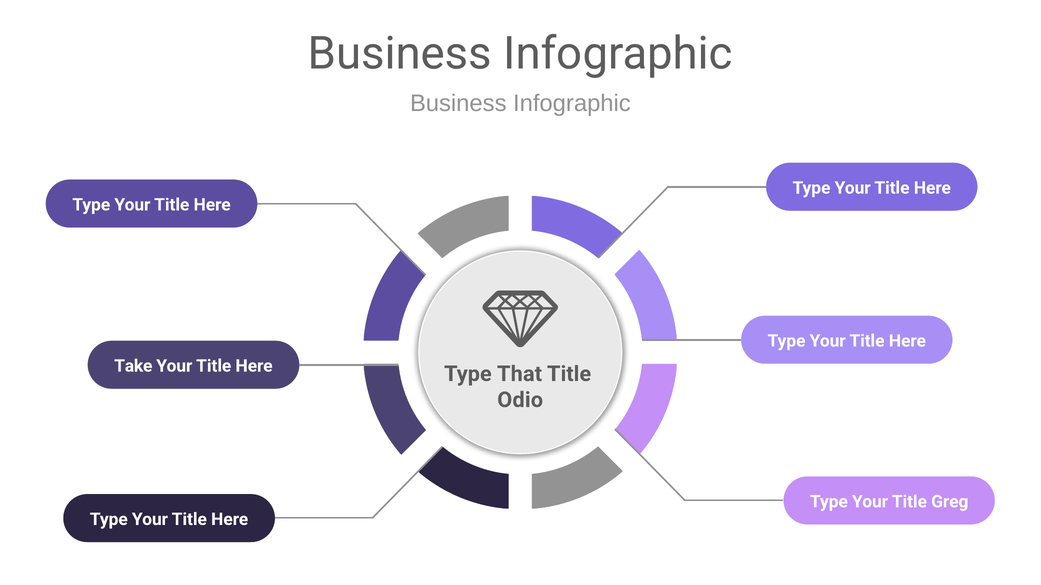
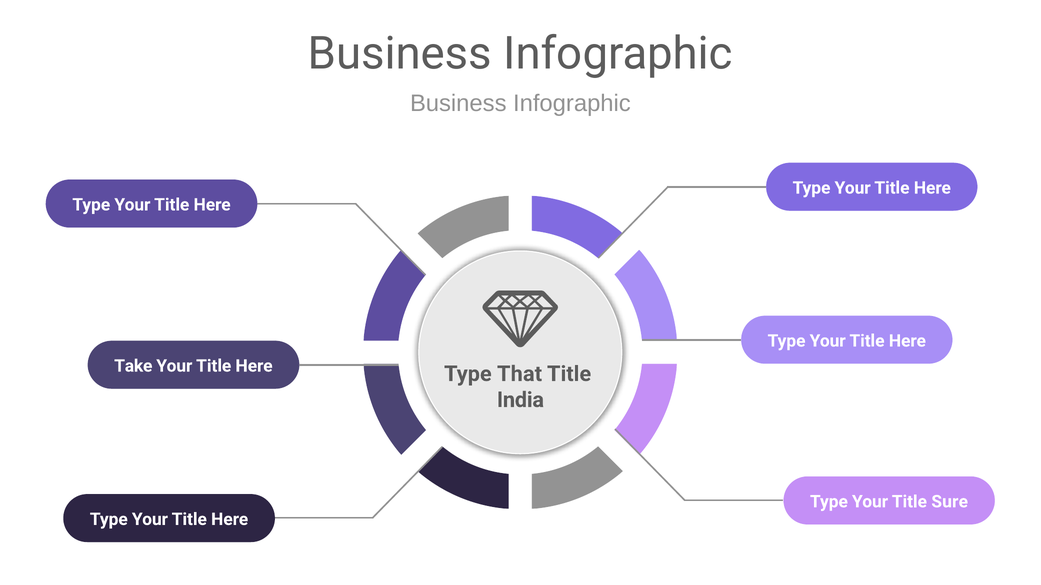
Odio: Odio -> India
Greg: Greg -> Sure
